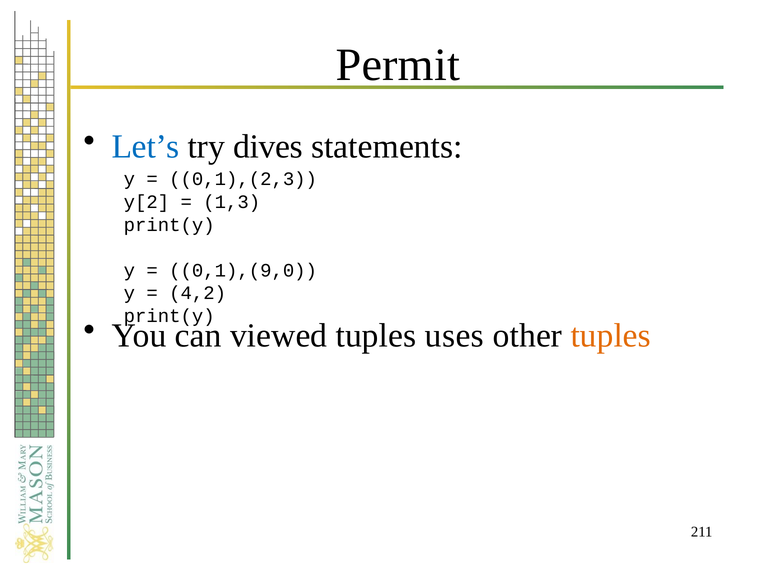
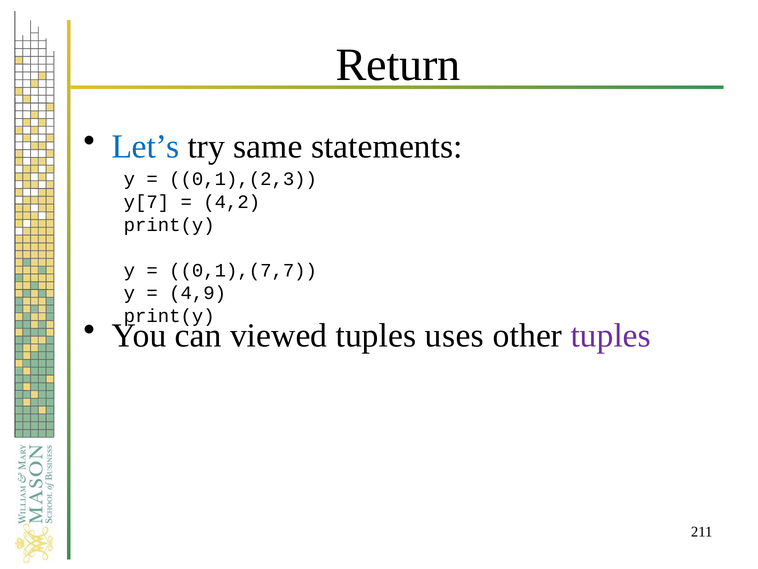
Permit: Permit -> Return
dives: dives -> same
y[2: y[2 -> y[7
1,3: 1,3 -> 4,2
0,1),(9,0: 0,1),(9,0 -> 0,1),(7,7
4,2: 4,2 -> 4,9
tuples at (611, 335) colour: orange -> purple
